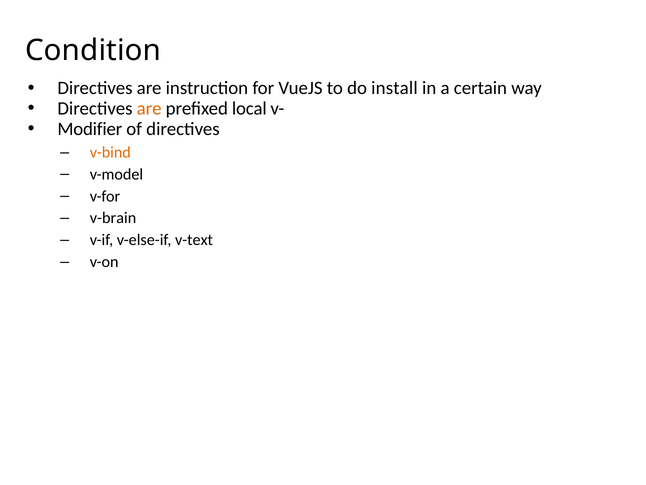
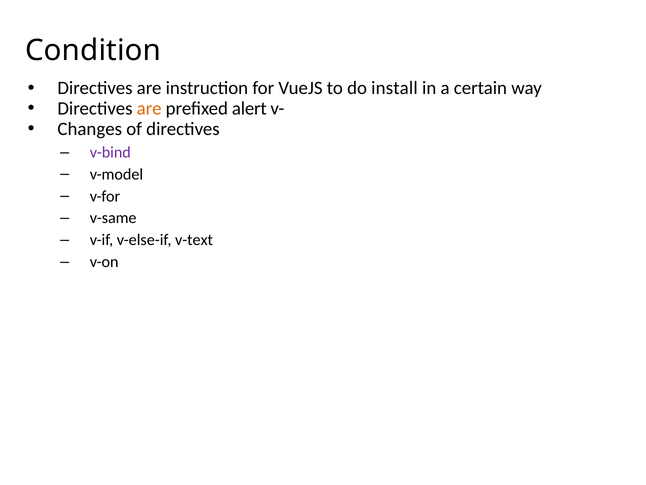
local: local -> alert
Modifier: Modifier -> Changes
v-bind colour: orange -> purple
v-brain: v-brain -> v-same
